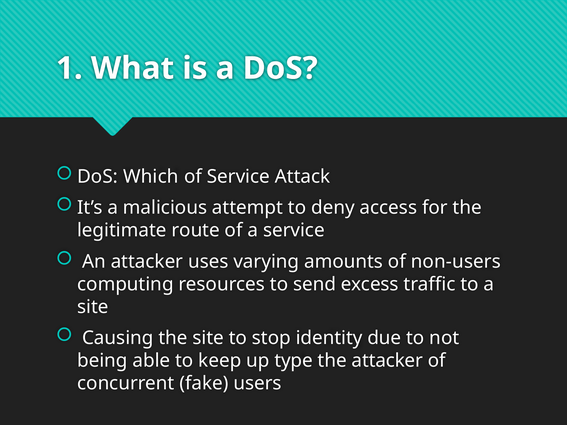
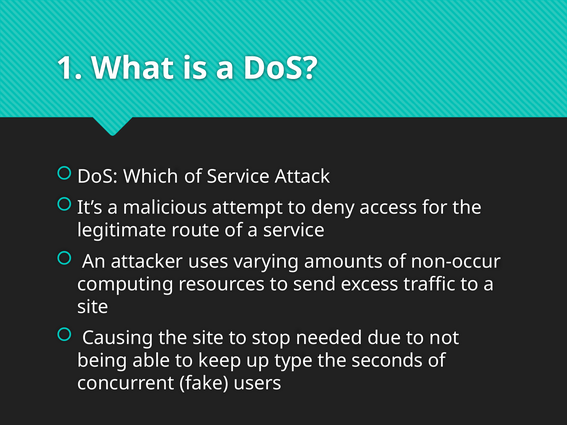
non-users: non-users -> non-occur
identity: identity -> needed
the attacker: attacker -> seconds
